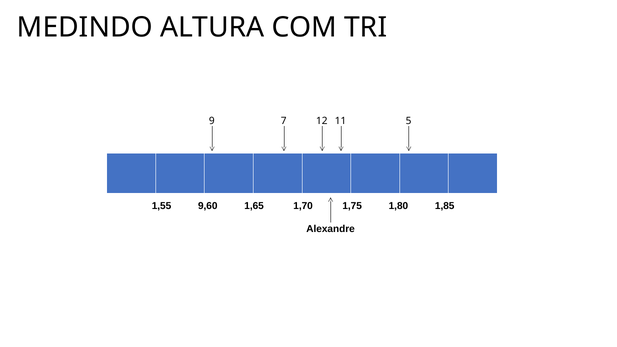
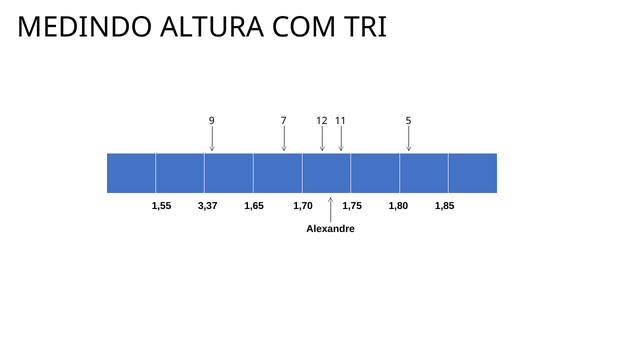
9,60: 9,60 -> 3,37
